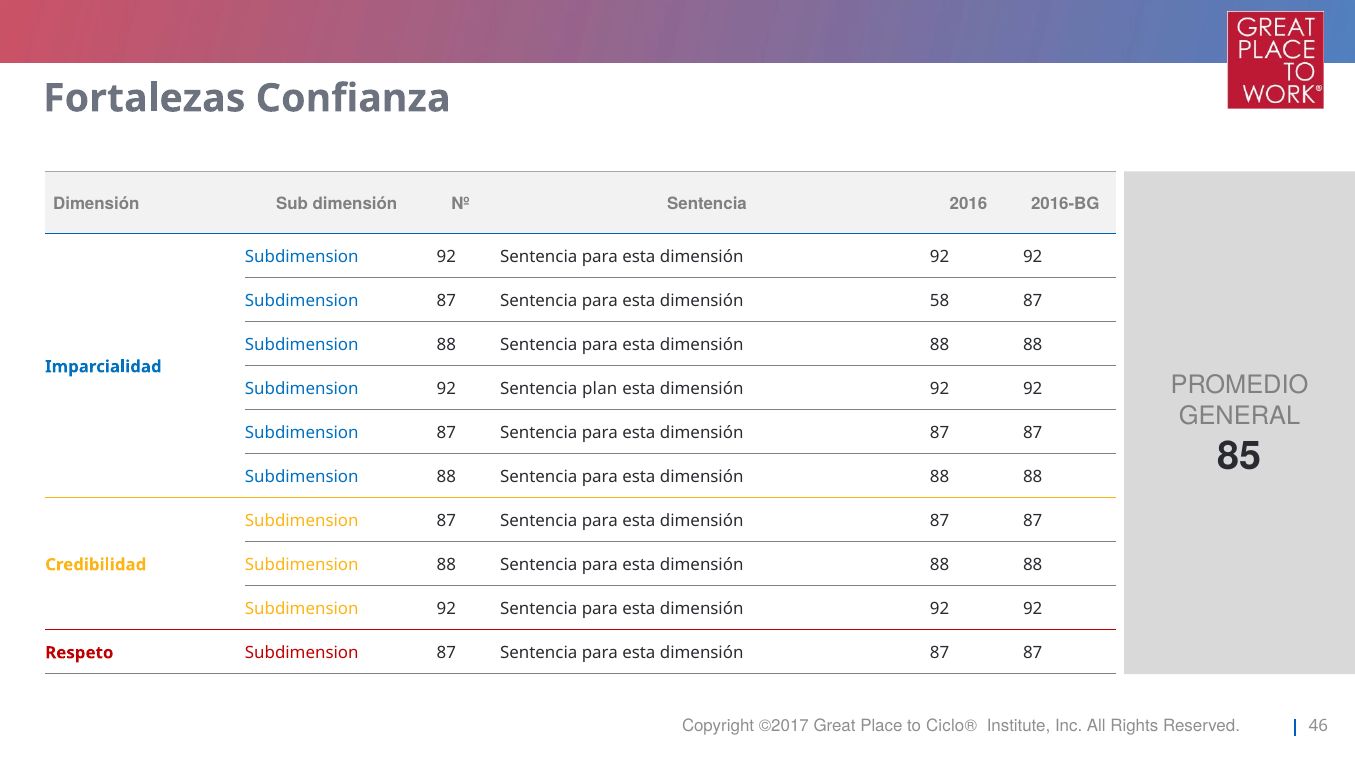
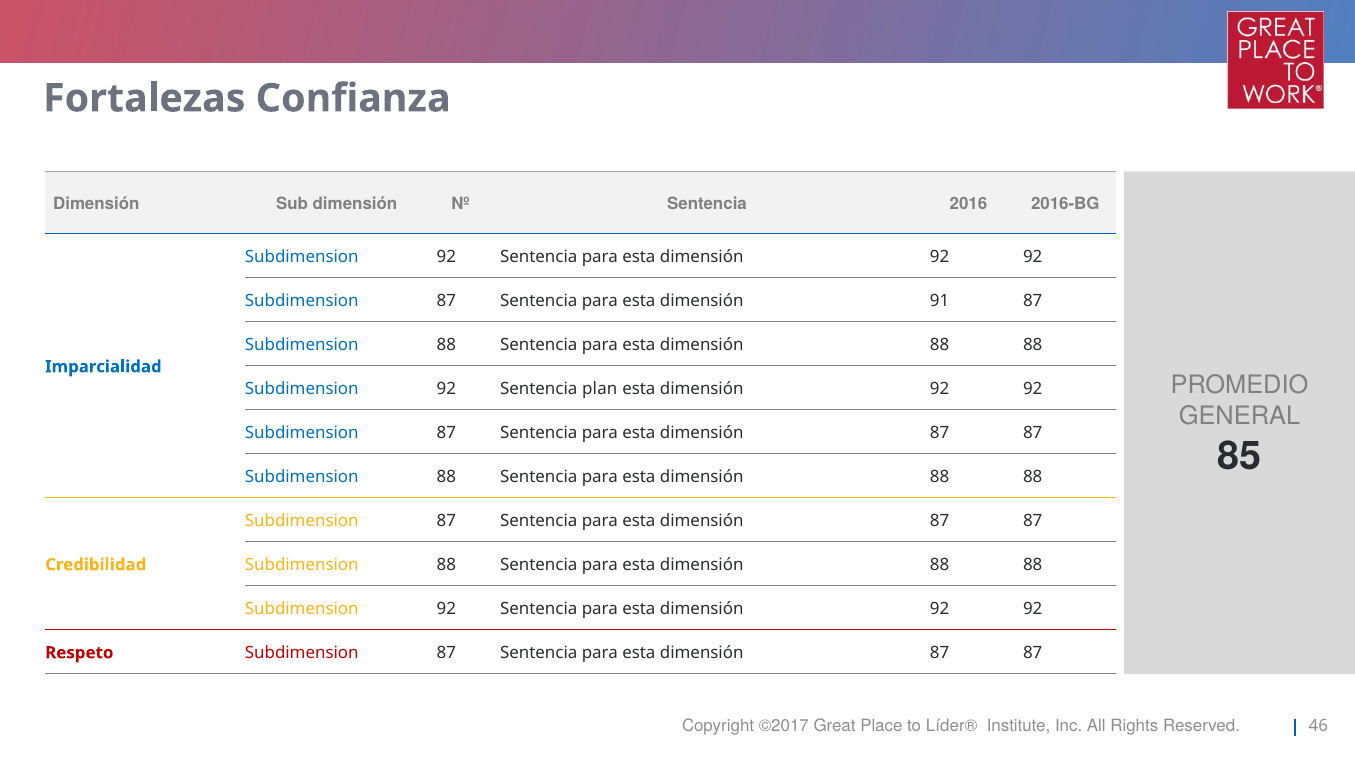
58: 58 -> 91
Ciclo®: Ciclo® -> Líder®
